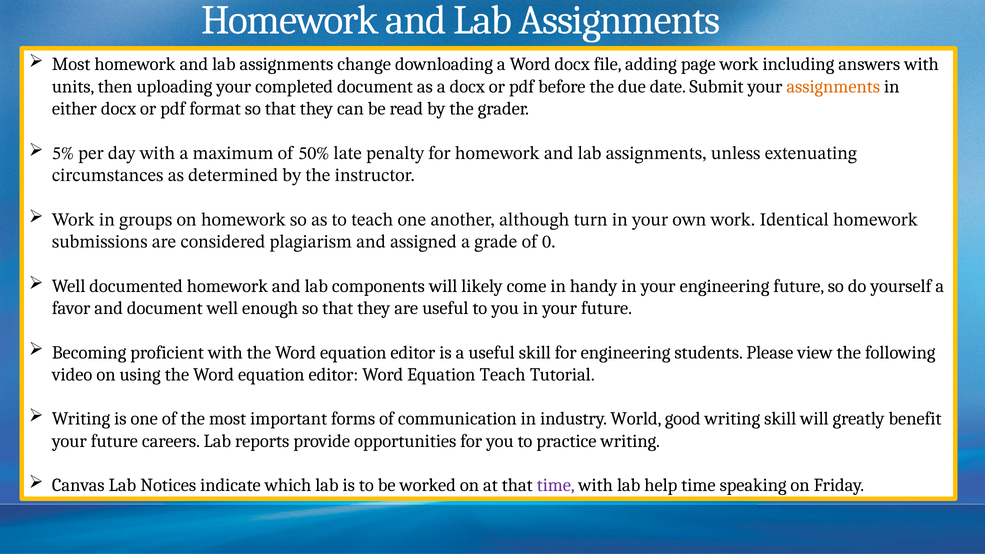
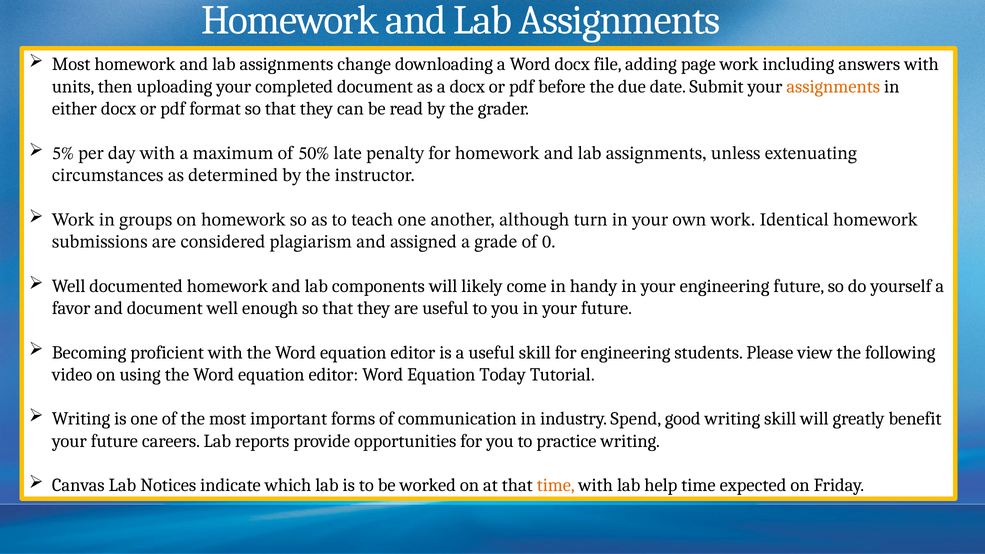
Equation Teach: Teach -> Today
World: World -> Spend
time at (556, 485) colour: purple -> orange
speaking: speaking -> expected
